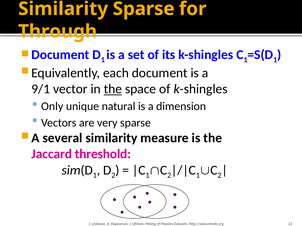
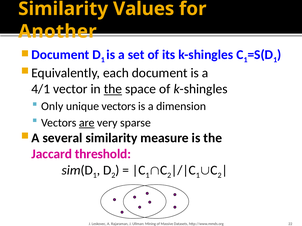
Similarity Sparse: Sparse -> Values
Through: Through -> Another
9/1: 9/1 -> 4/1
unique natural: natural -> vectors
are underline: none -> present
